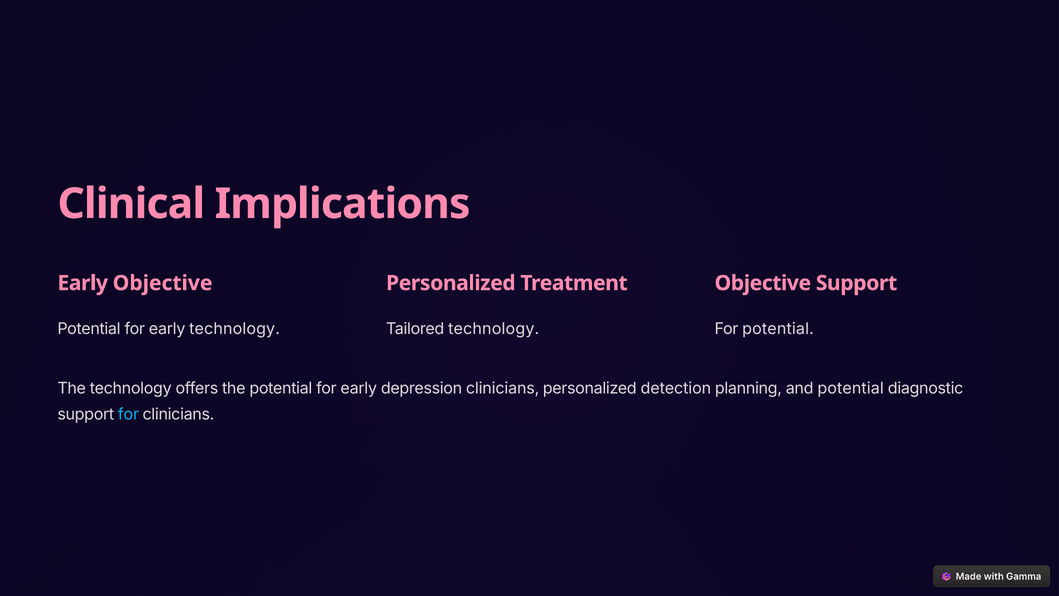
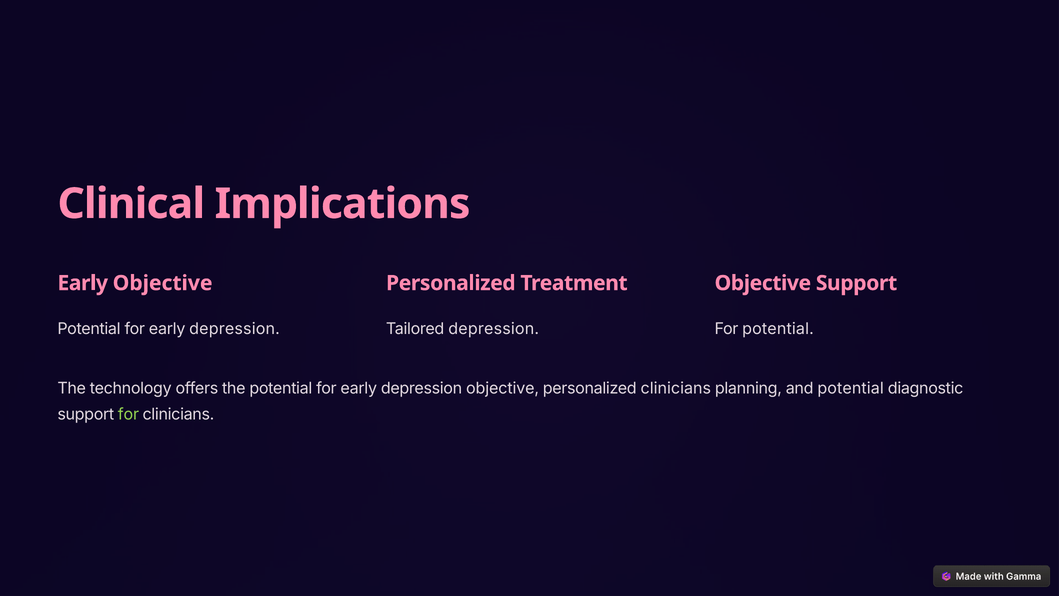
technology at (235, 329): technology -> depression
Tailored technology: technology -> depression
early depression clinicians: clinicians -> objective
personalized detection: detection -> clinicians
for at (128, 414) colour: light blue -> light green
